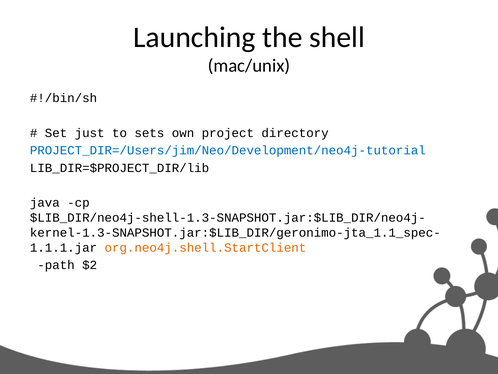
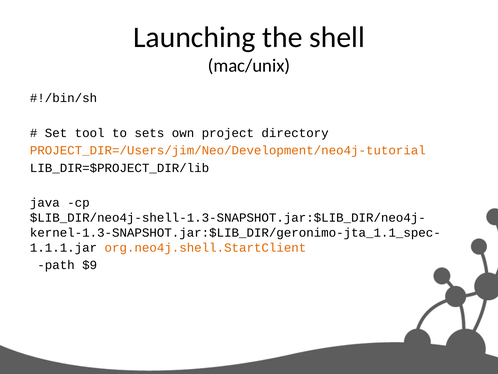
just: just -> tool
PROJECT_DIR=/Users/jim/Neo/Development/neo4j-tutorial colour: blue -> orange
$2: $2 -> $9
